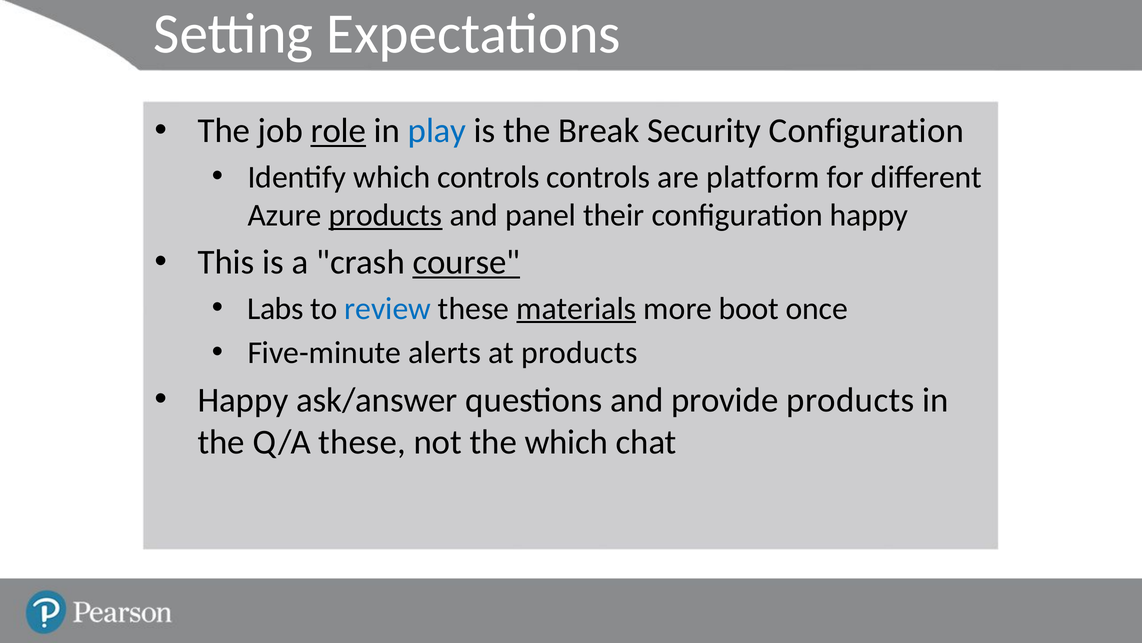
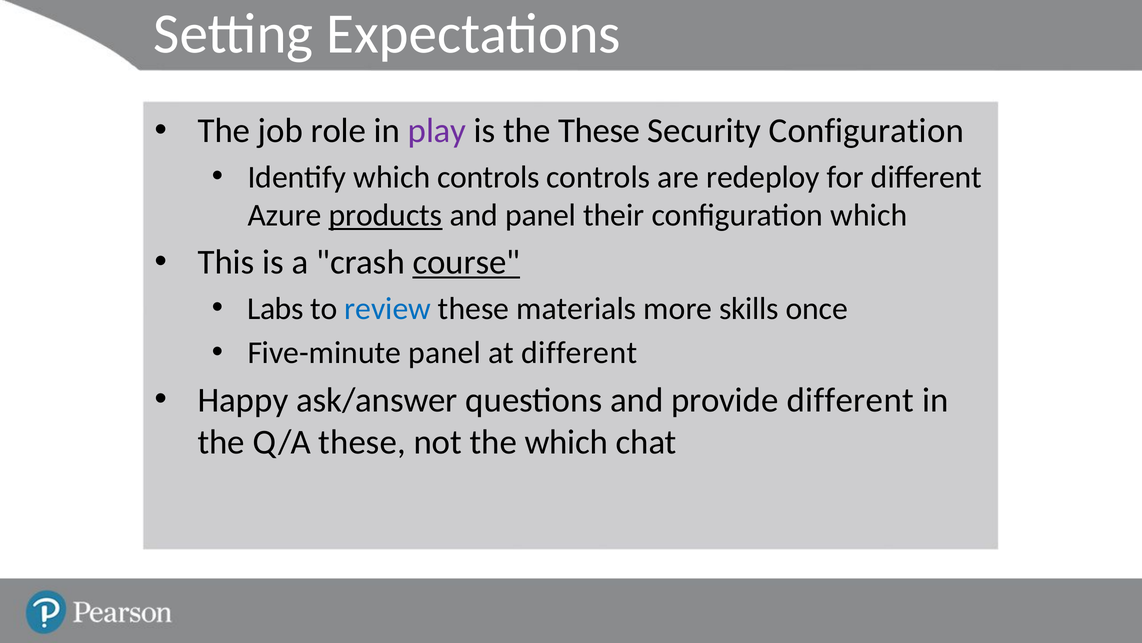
role underline: present -> none
play colour: blue -> purple
the Break: Break -> These
platform: platform -> redeploy
configuration happy: happy -> which
materials underline: present -> none
boot: boot -> skills
Five-minute alerts: alerts -> panel
at products: products -> different
provide products: products -> different
